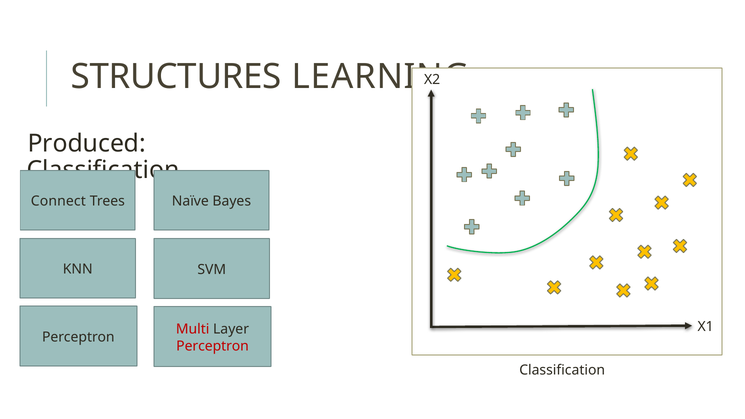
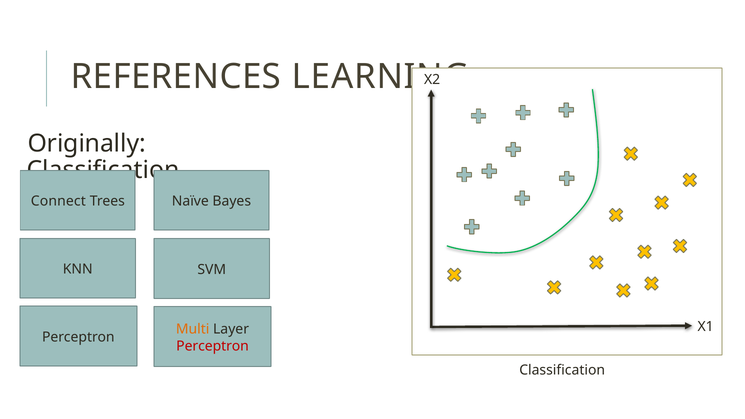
STRUCTURES: STRUCTURES -> REFERENCES
Produced: Produced -> Originally
Multi colour: red -> orange
